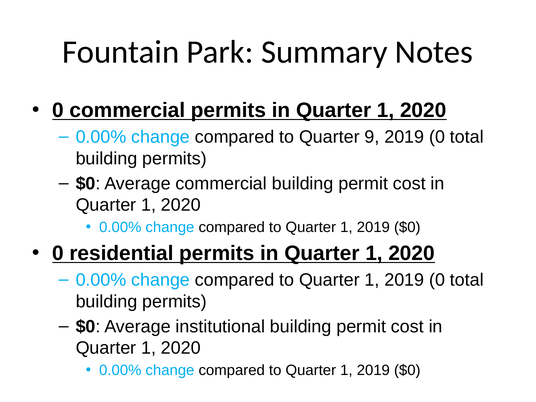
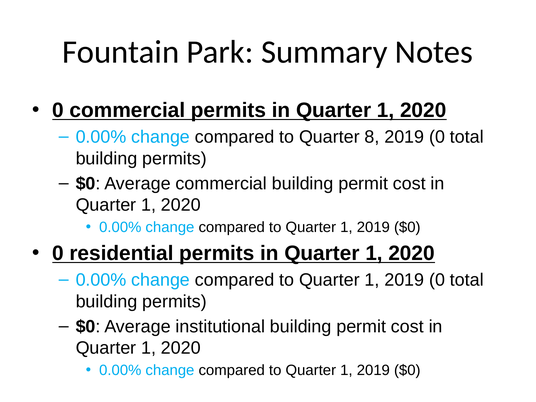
9: 9 -> 8
